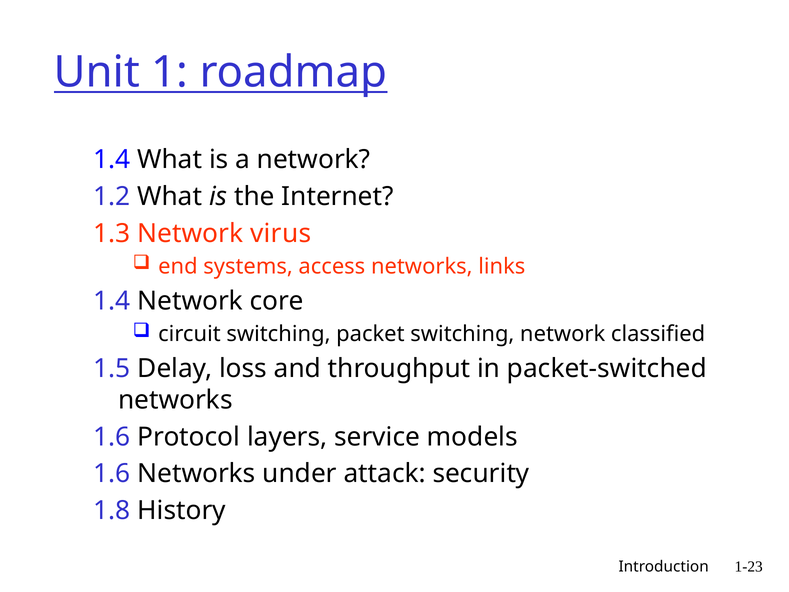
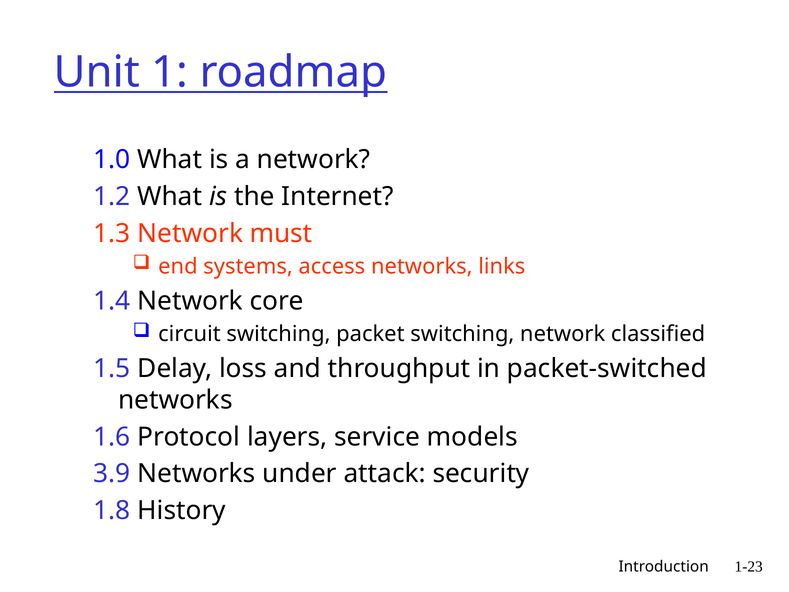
1.4 at (112, 160): 1.4 -> 1.0
virus: virus -> must
1.6 at (112, 473): 1.6 -> 3.9
